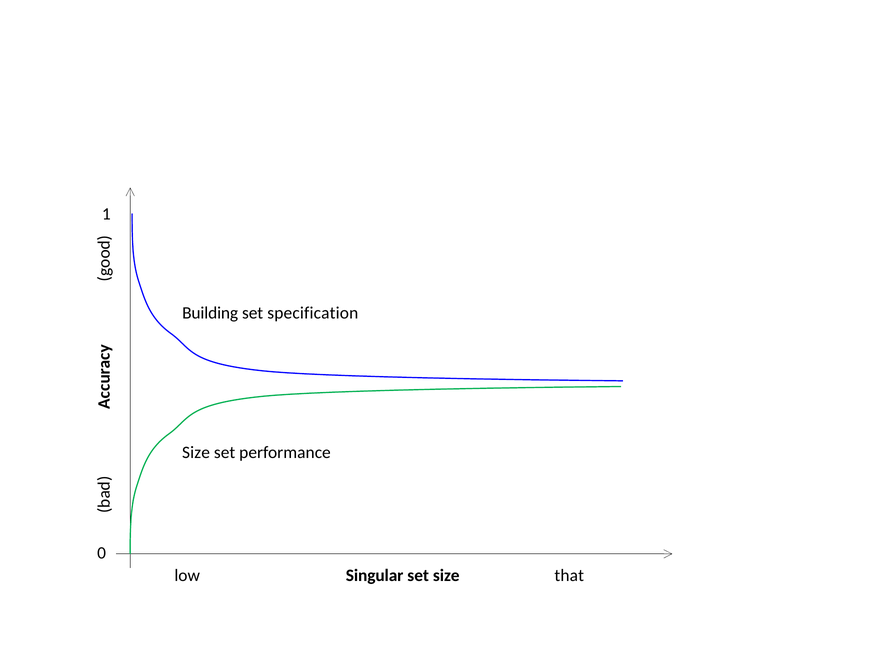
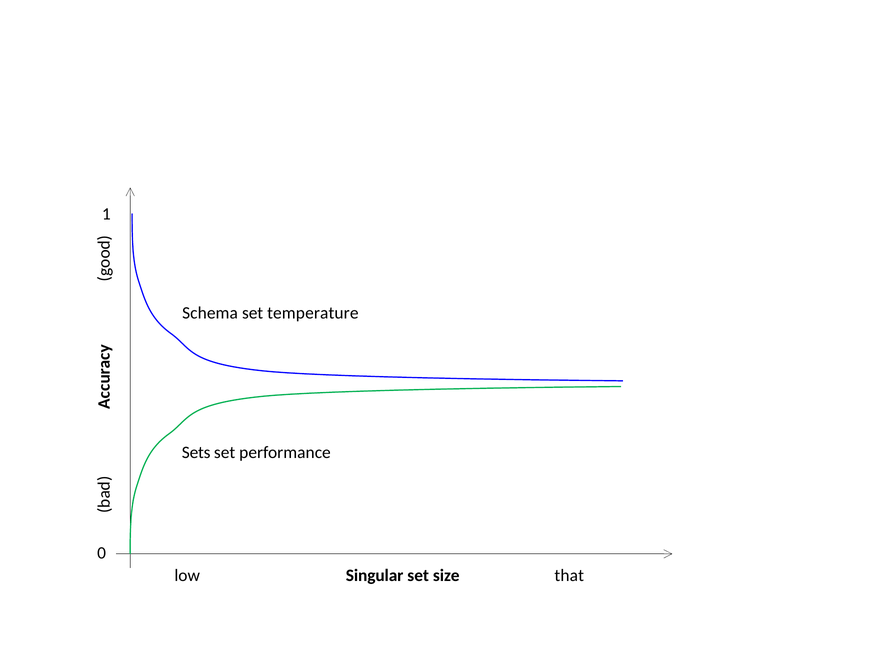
Building: Building -> Schema
specification: specification -> temperature
Size at (196, 452): Size -> Sets
